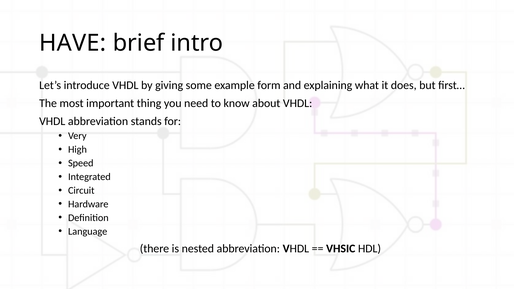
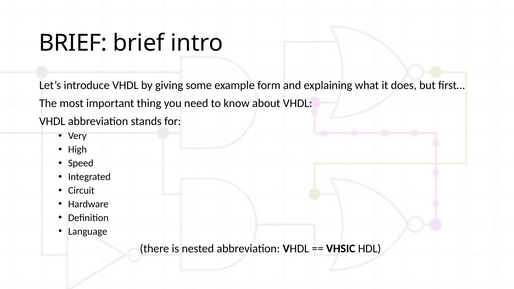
HAVE at (73, 43): HAVE -> BRIEF
